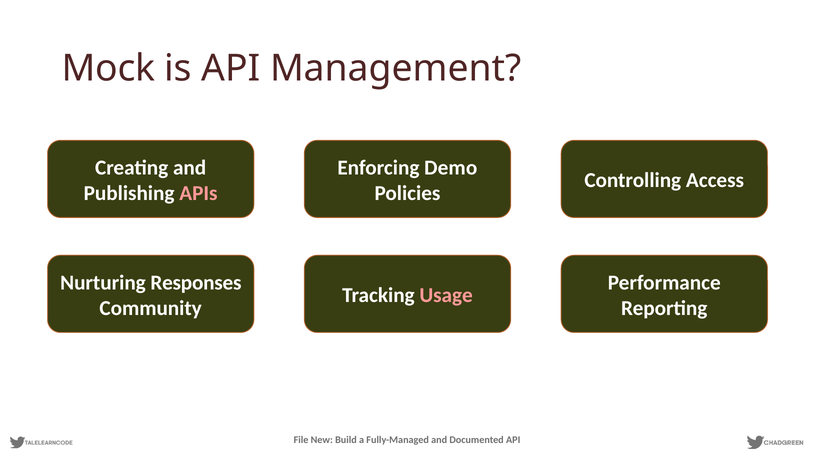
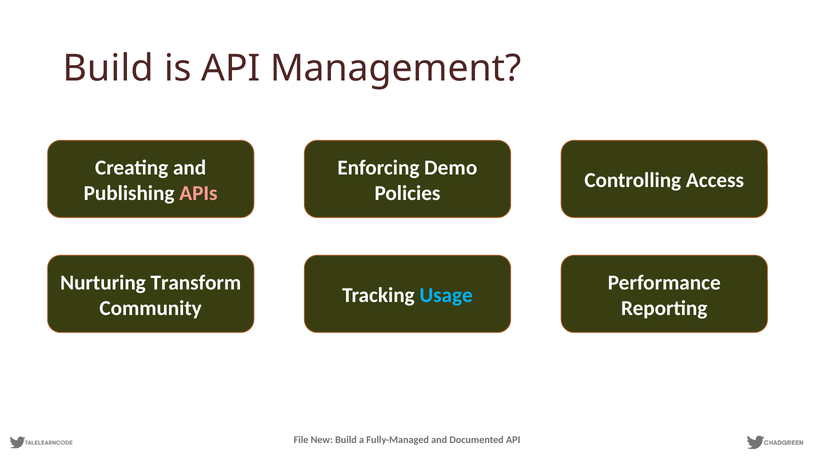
Mock at (108, 68): Mock -> Build
Responses: Responses -> Transform
Usage colour: pink -> light blue
